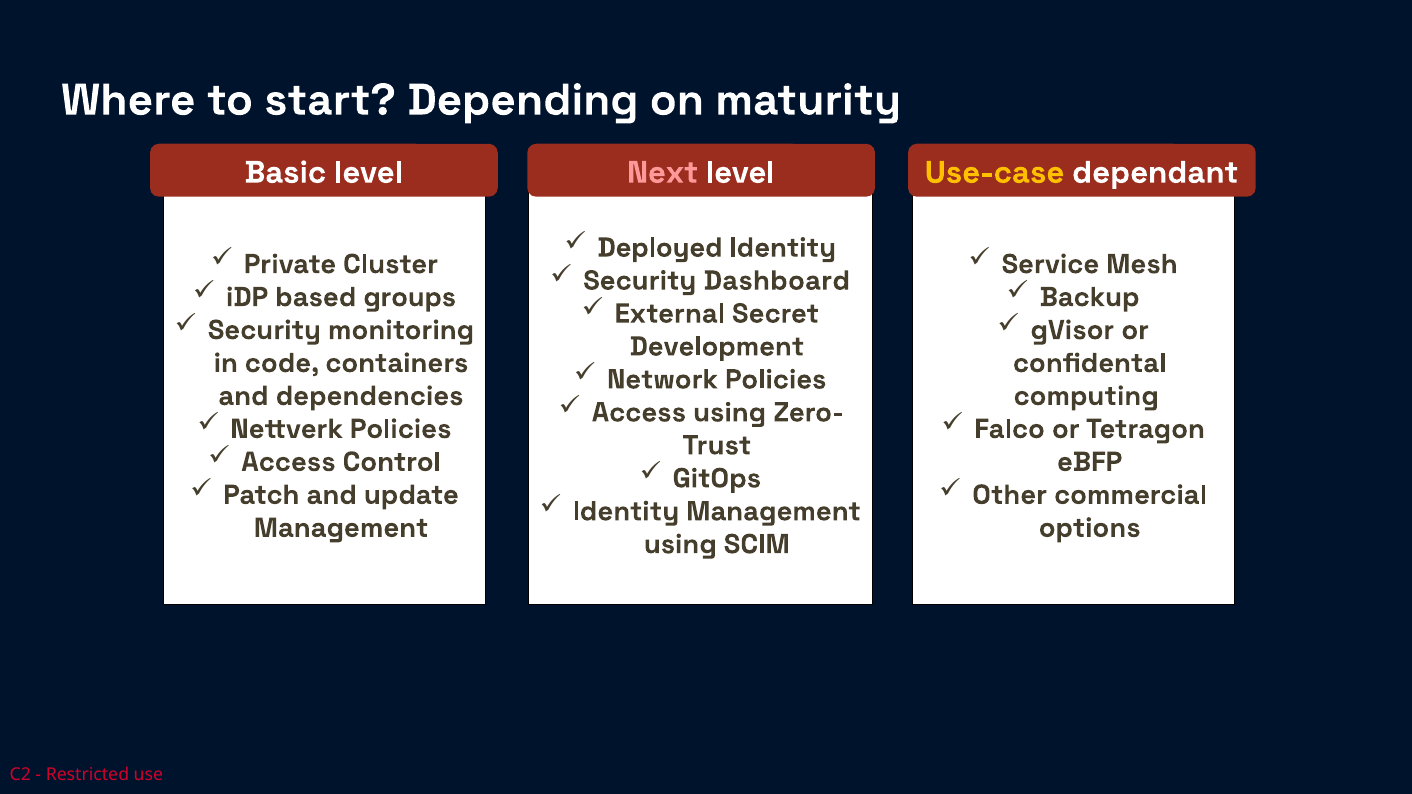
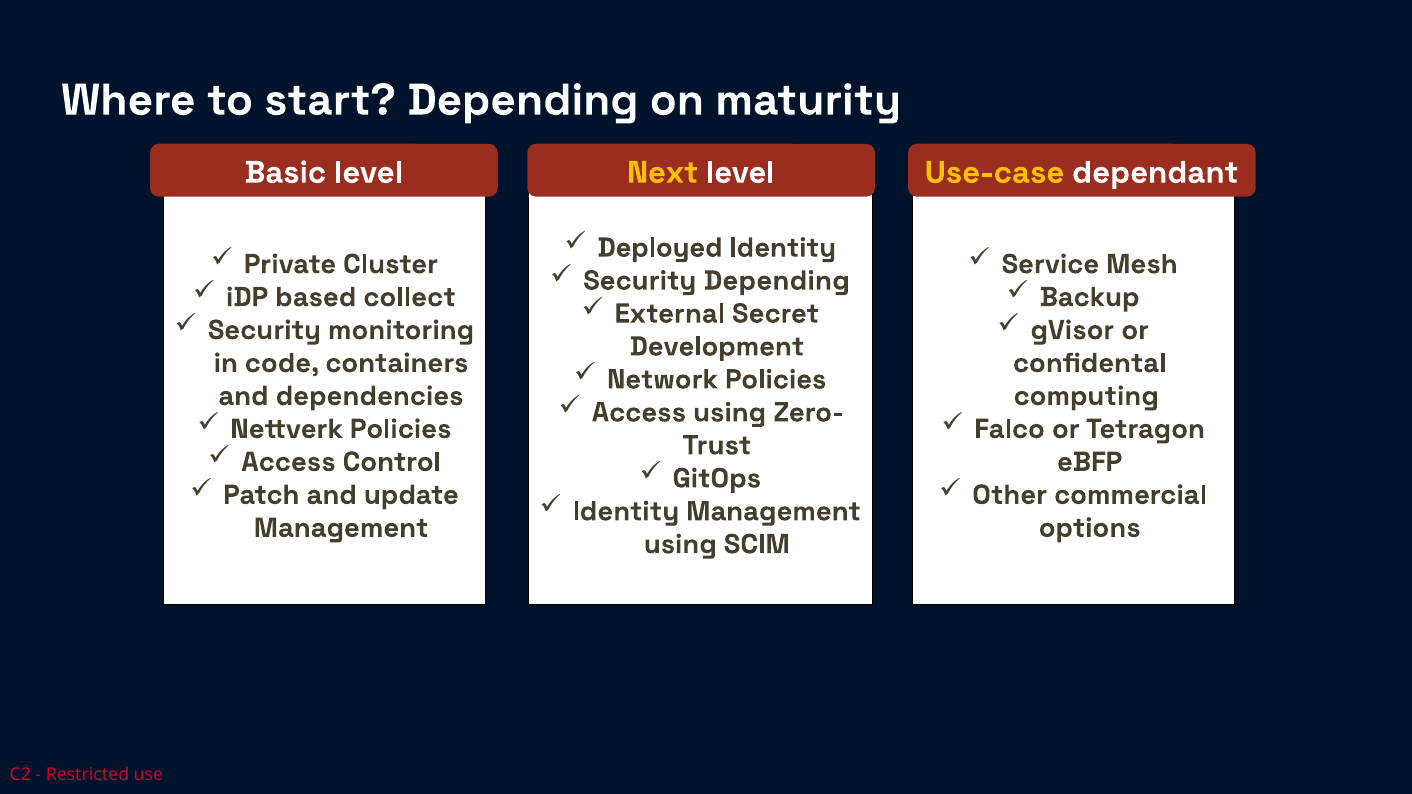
Next colour: pink -> yellow
Security Dashboard: Dashboard -> Depending
groups: groups -> collect
